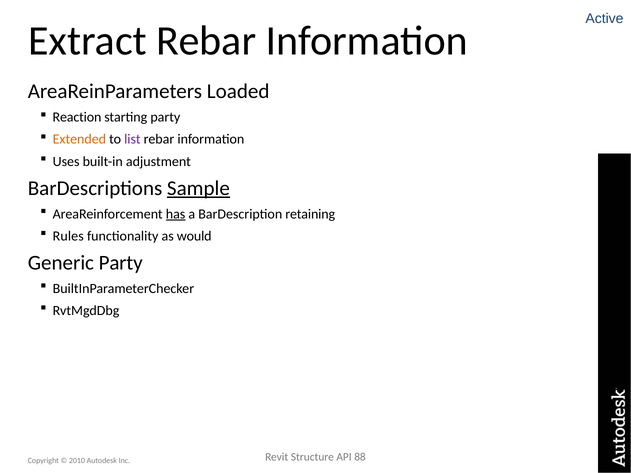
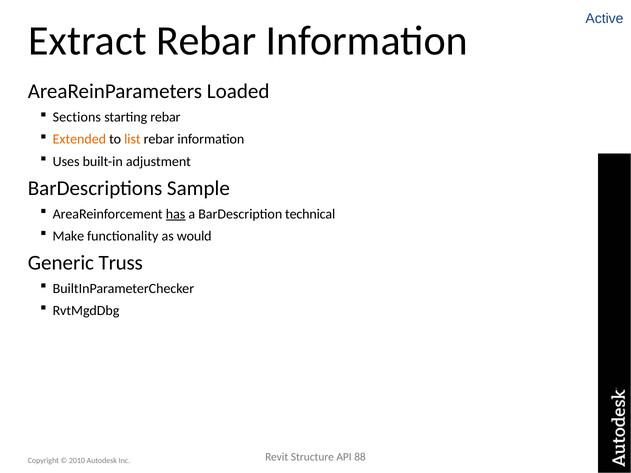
Reaction: Reaction -> Sections
starting party: party -> rebar
list colour: purple -> orange
Sample underline: present -> none
retaining: retaining -> technical
Rules: Rules -> Make
Generic Party: Party -> Truss
